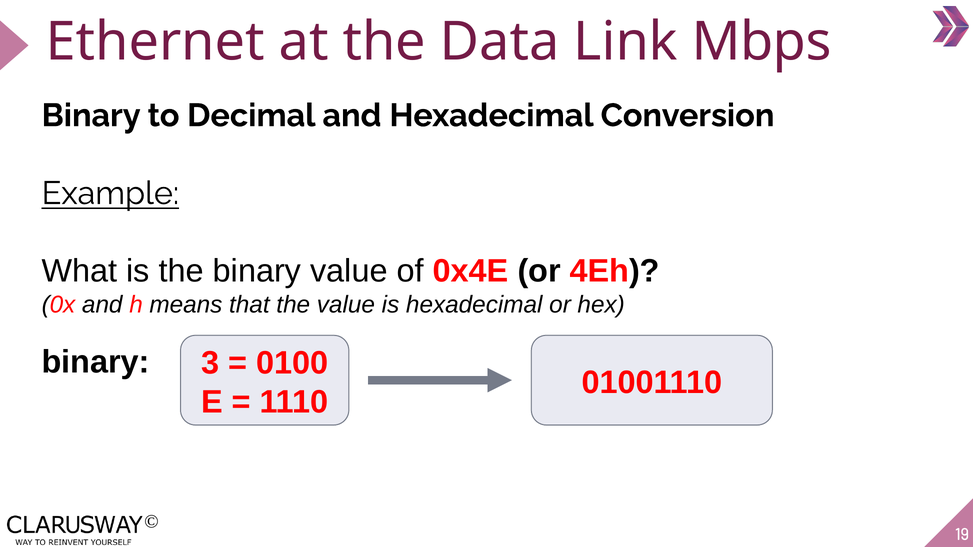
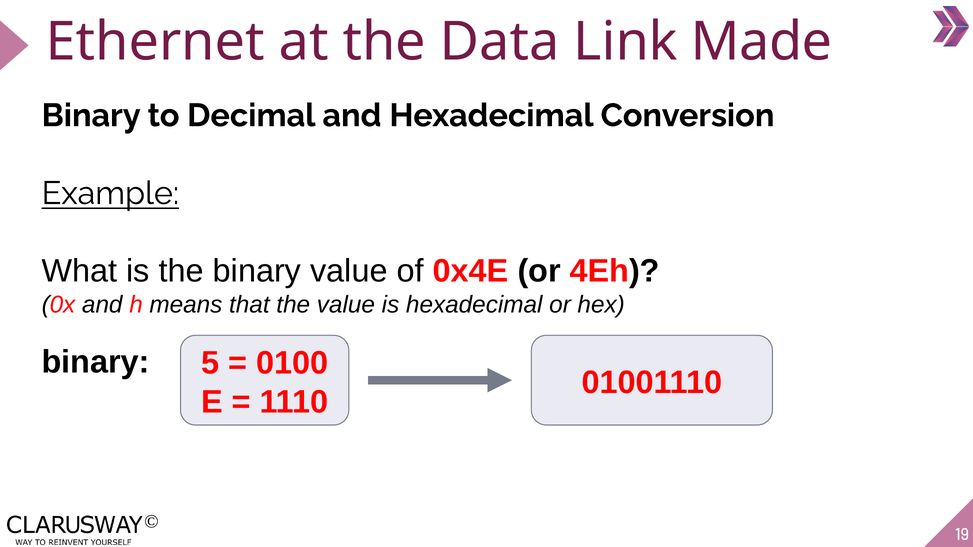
Mbps: Mbps -> Made
3: 3 -> 5
